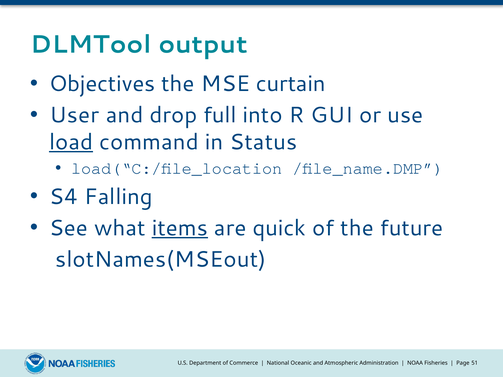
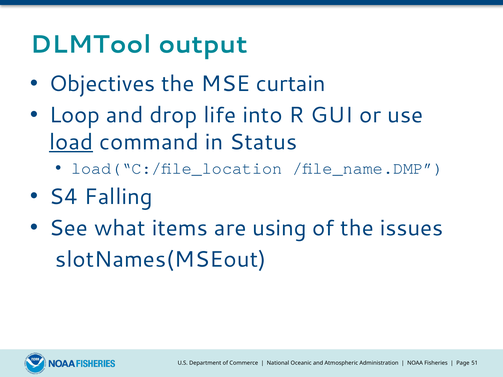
User: User -> Loop
full: full -> life
items underline: present -> none
quick: quick -> using
future: future -> issues
